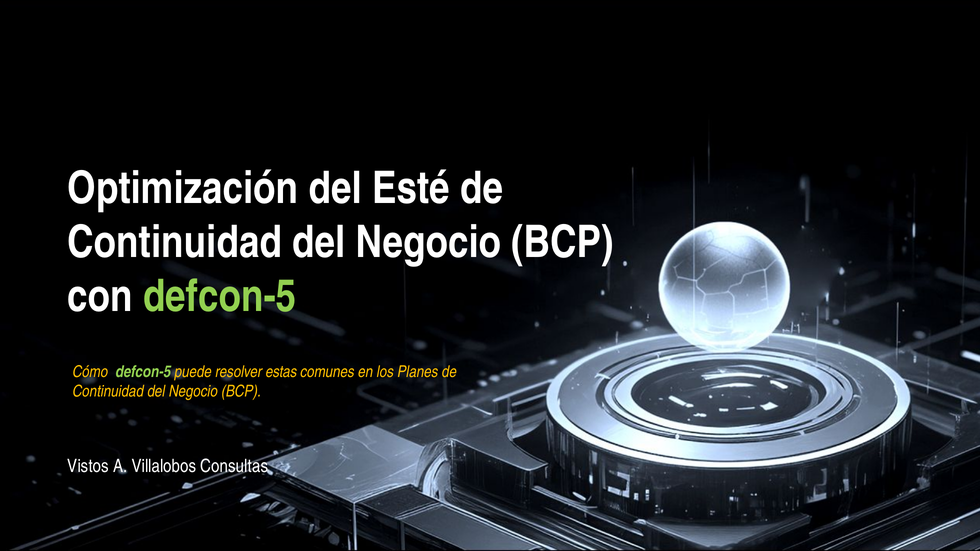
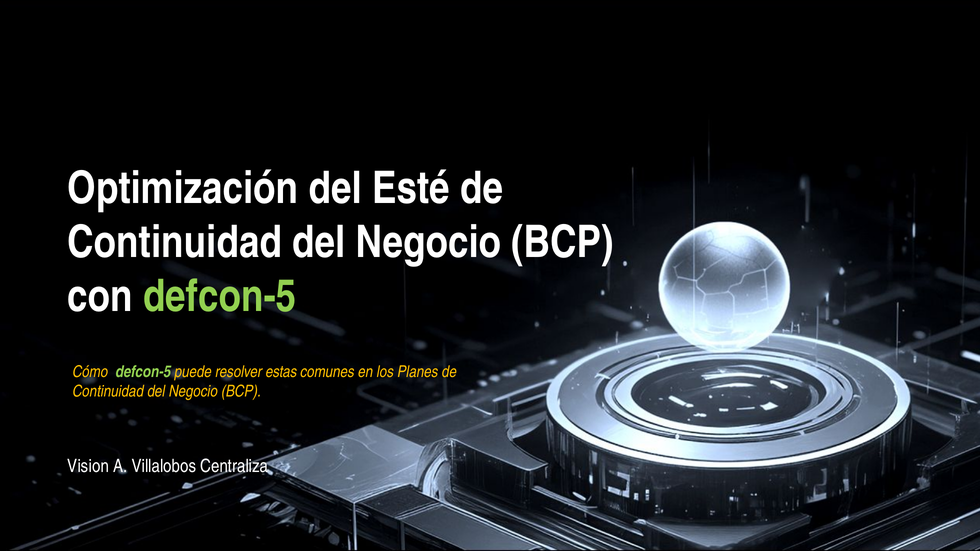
Vistos: Vistos -> Vision
Consultas: Consultas -> Centraliza
